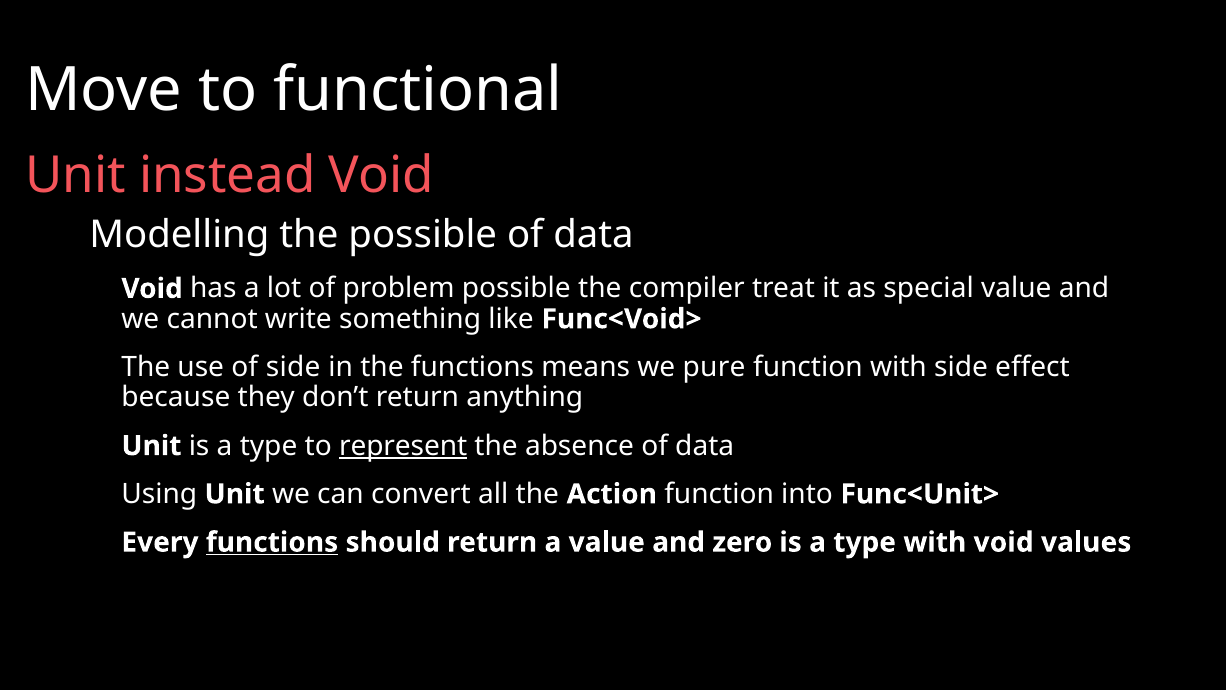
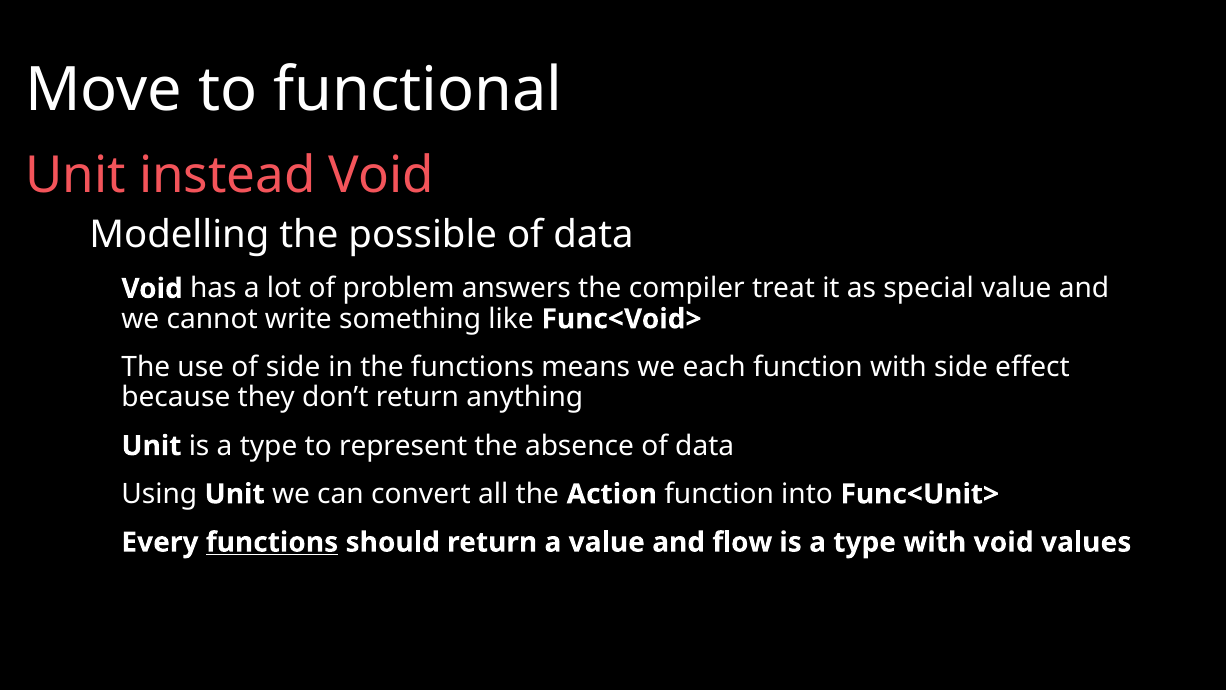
problem possible: possible -> answers
pure: pure -> each
represent underline: present -> none
zero: zero -> flow
